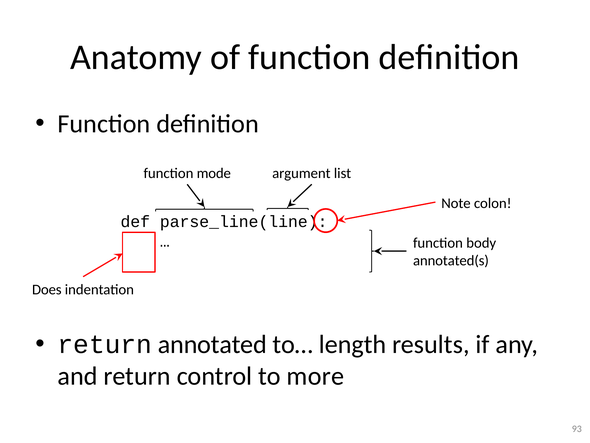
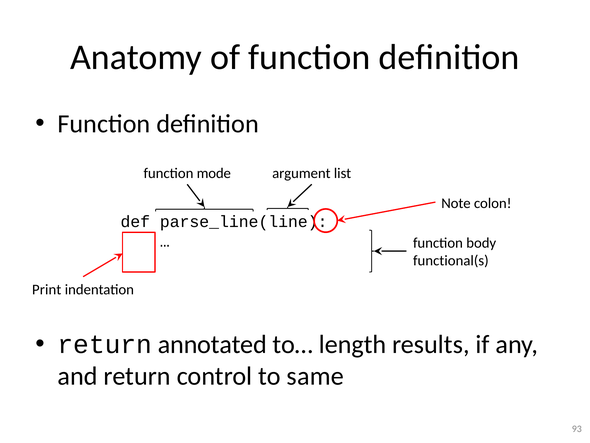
annotated(s: annotated(s -> functional(s
Does: Does -> Print
more: more -> same
